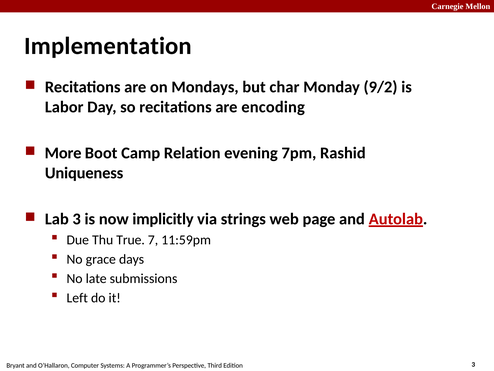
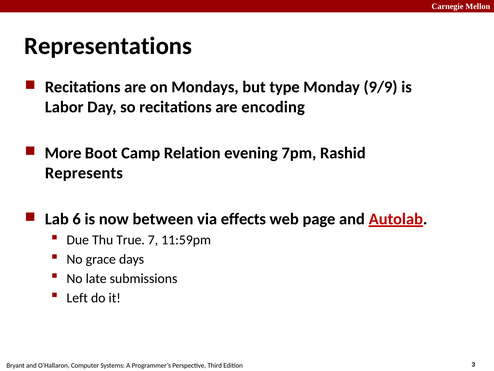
Implementation: Implementation -> Representations
char: char -> type
9/2: 9/2 -> 9/9
Uniqueness: Uniqueness -> Represents
Lab 3: 3 -> 6
implicitly: implicitly -> between
strings: strings -> effects
